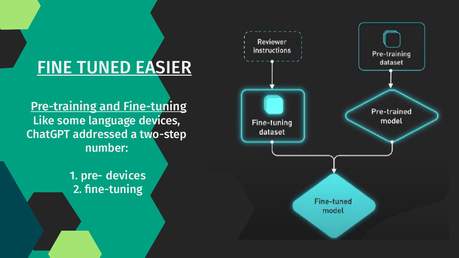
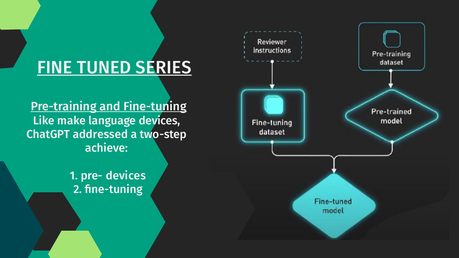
EASIER: EASIER -> SERIES
some: some -> make
number: number -> achieve
